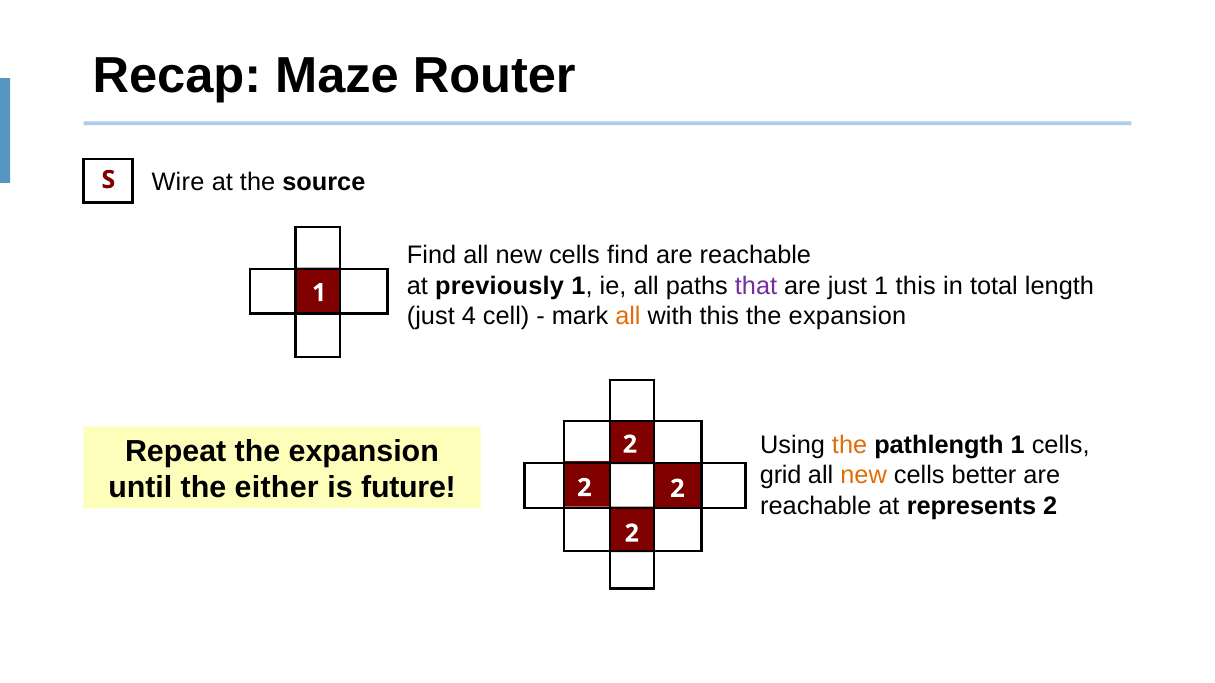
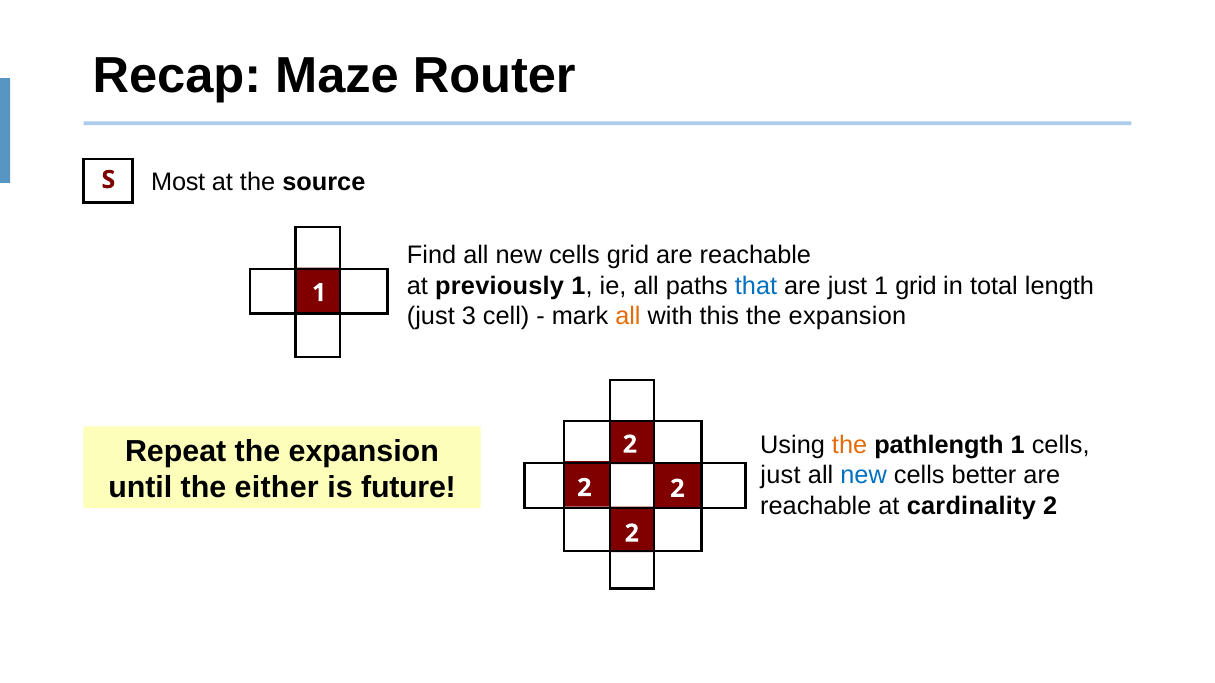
Wire: Wire -> Most
cells find: find -> grid
that colour: purple -> blue
1 this: this -> grid
4: 4 -> 3
grid at (781, 476): grid -> just
new at (864, 476) colour: orange -> blue
represents: represents -> cardinality
